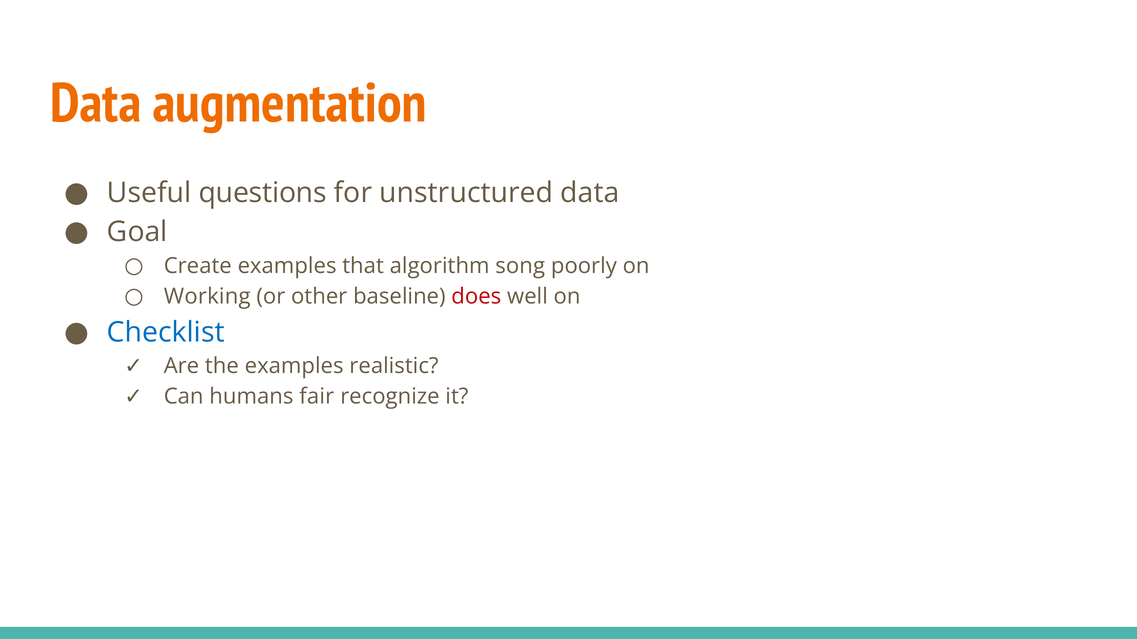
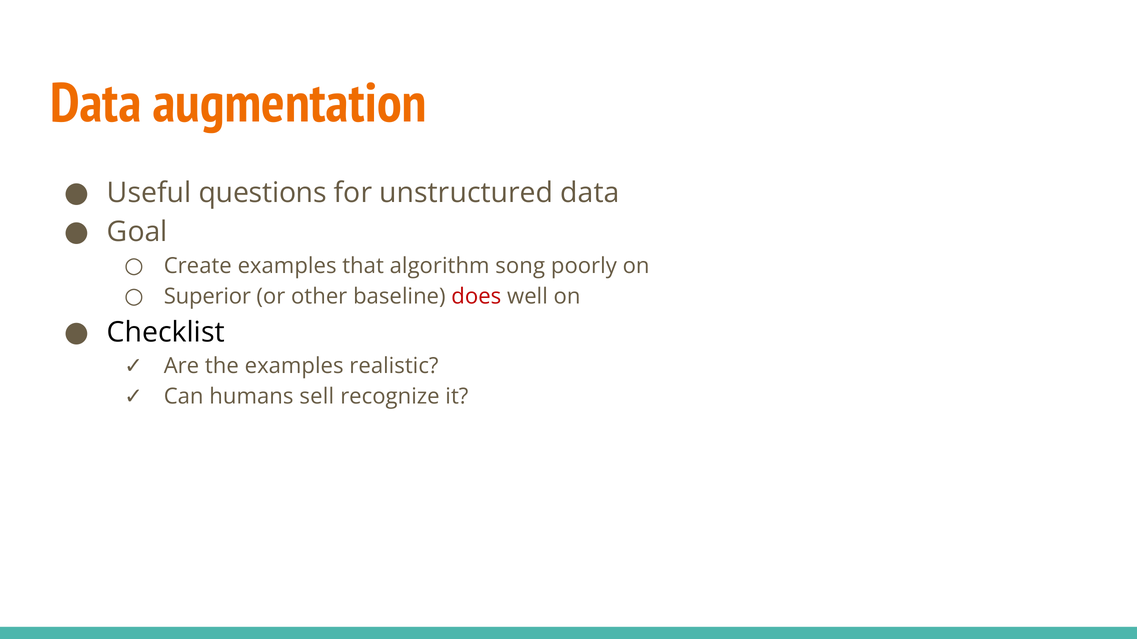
Working: Working -> Superior
Checklist colour: blue -> black
fair: fair -> sell
